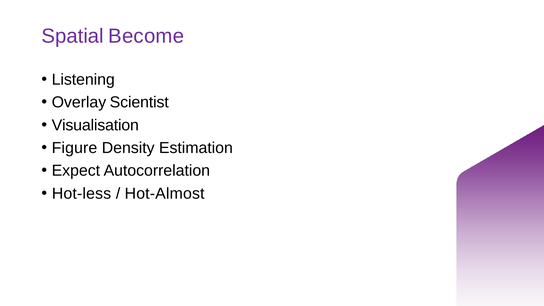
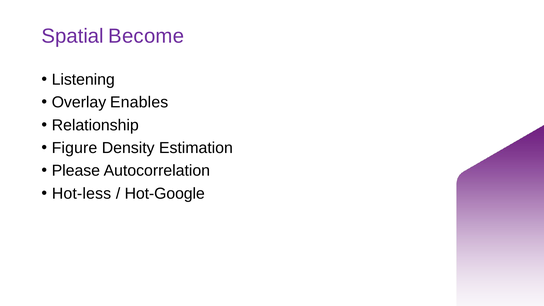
Scientist: Scientist -> Enables
Visualisation: Visualisation -> Relationship
Expect: Expect -> Please
Hot-Almost: Hot-Almost -> Hot-Google
